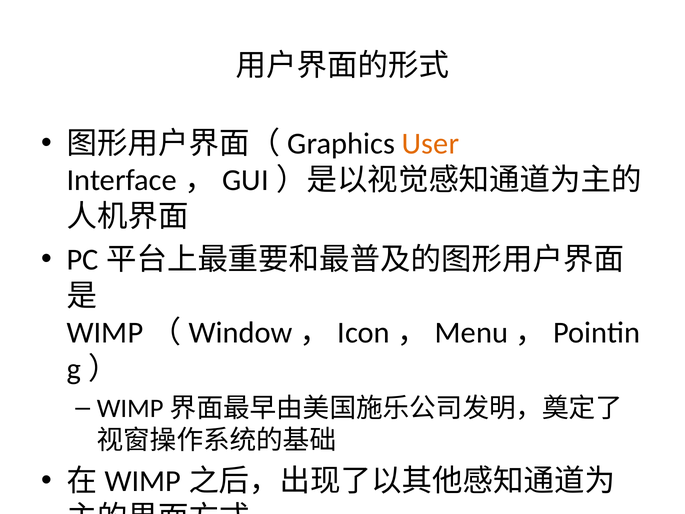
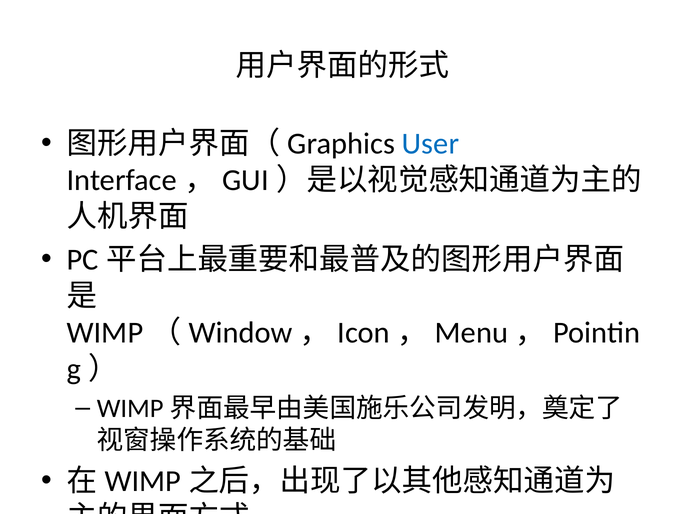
User colour: orange -> blue
